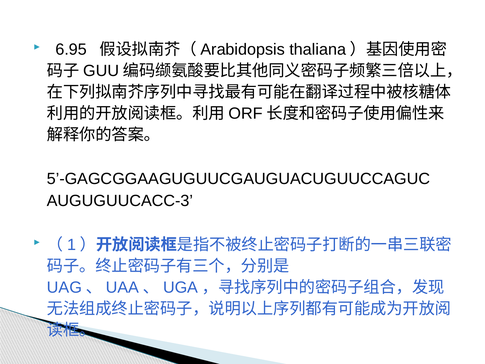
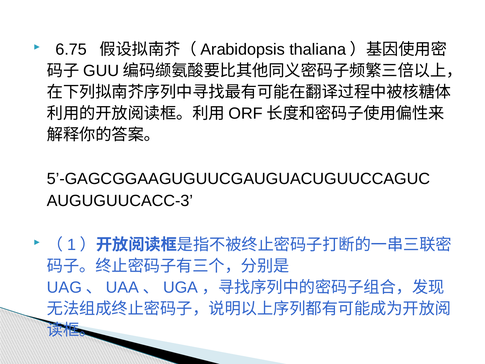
6.95: 6.95 -> 6.75
